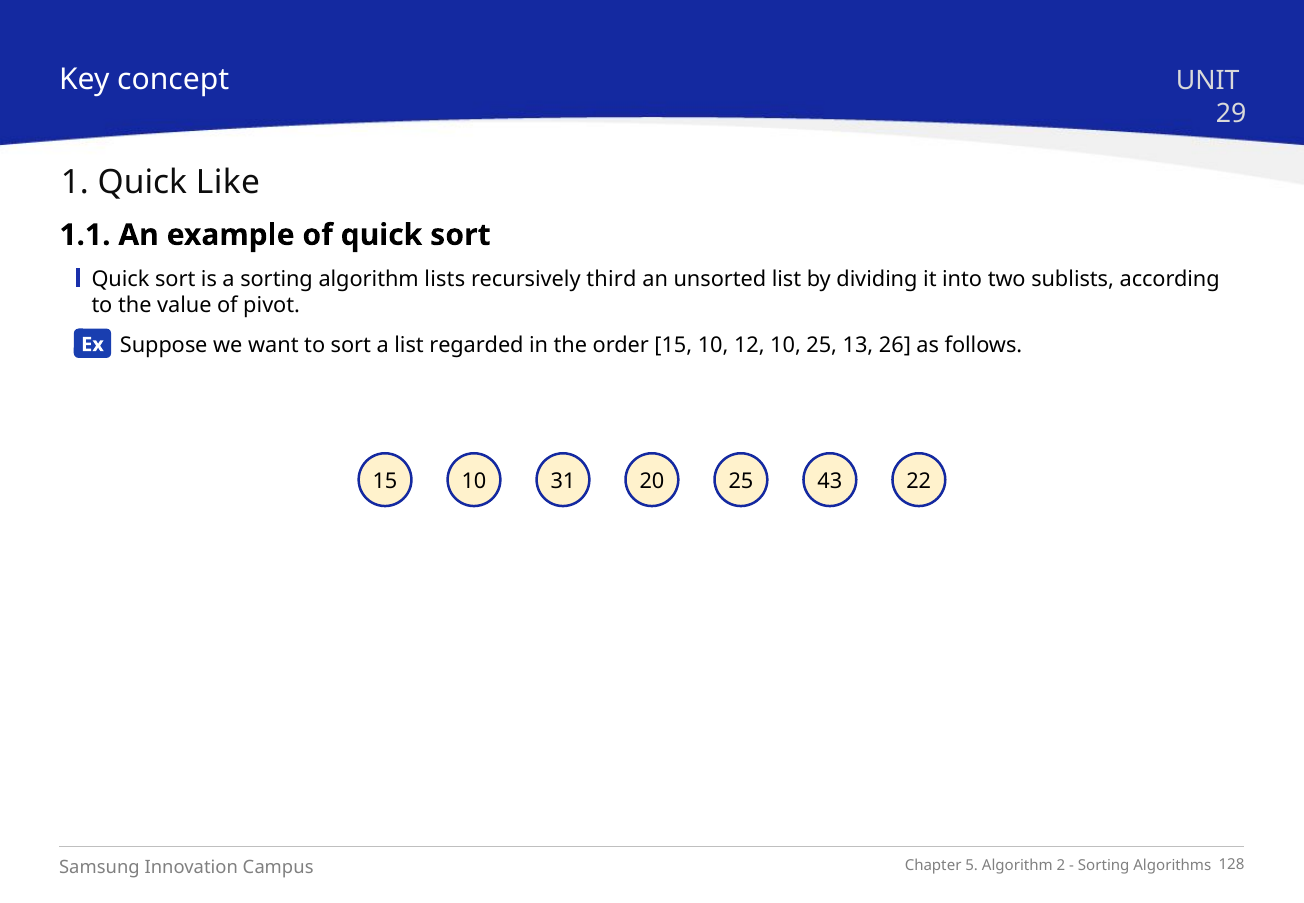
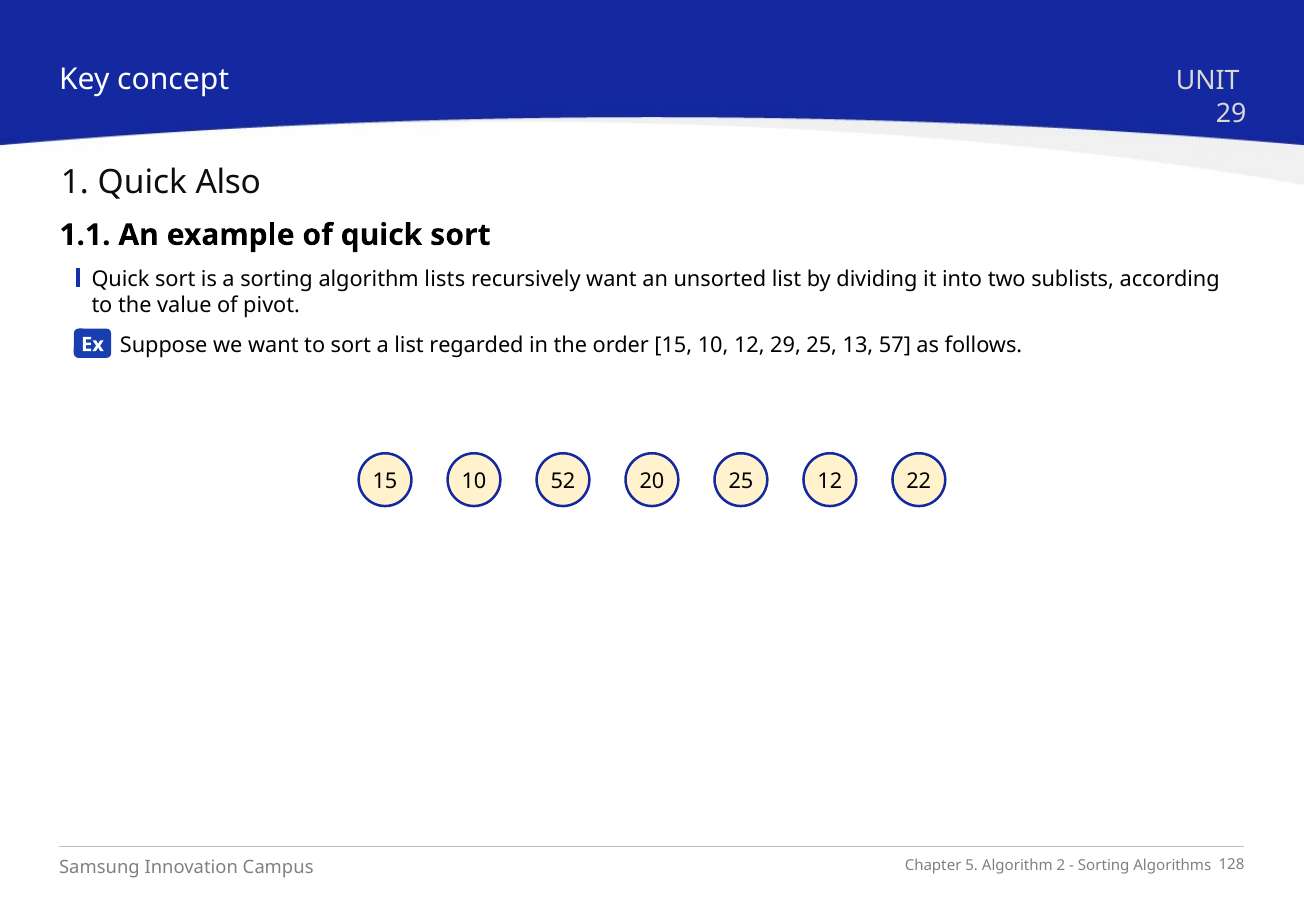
Like: Like -> Also
recursively third: third -> want
12 10: 10 -> 29
26: 26 -> 57
31: 31 -> 52
25 43: 43 -> 12
